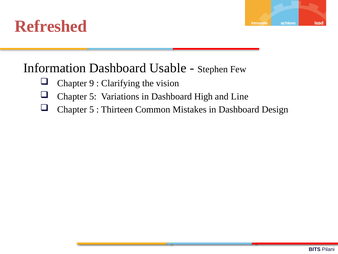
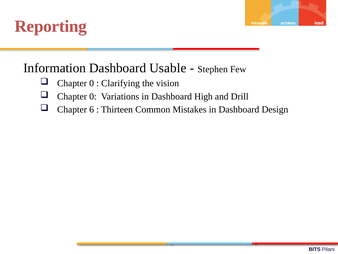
Refreshed: Refreshed -> Reporting
9 at (92, 83): 9 -> 0
5 at (93, 96): 5 -> 0
Line: Line -> Drill
5 at (92, 109): 5 -> 6
